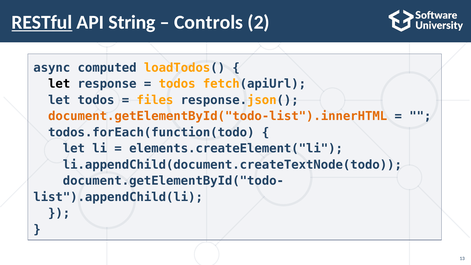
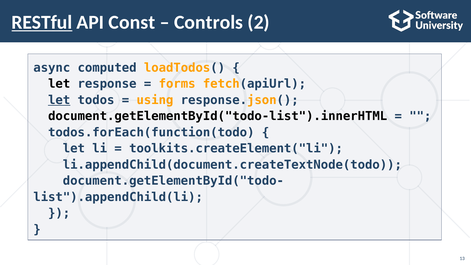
String: String -> Const
todos at (177, 84): todos -> forms
let at (59, 100) underline: none -> present
files: files -> using
document.getElementById("todo-list").innerHTML colour: orange -> black
elements.createElement("li: elements.createElement("li -> toolkits.createElement("li
